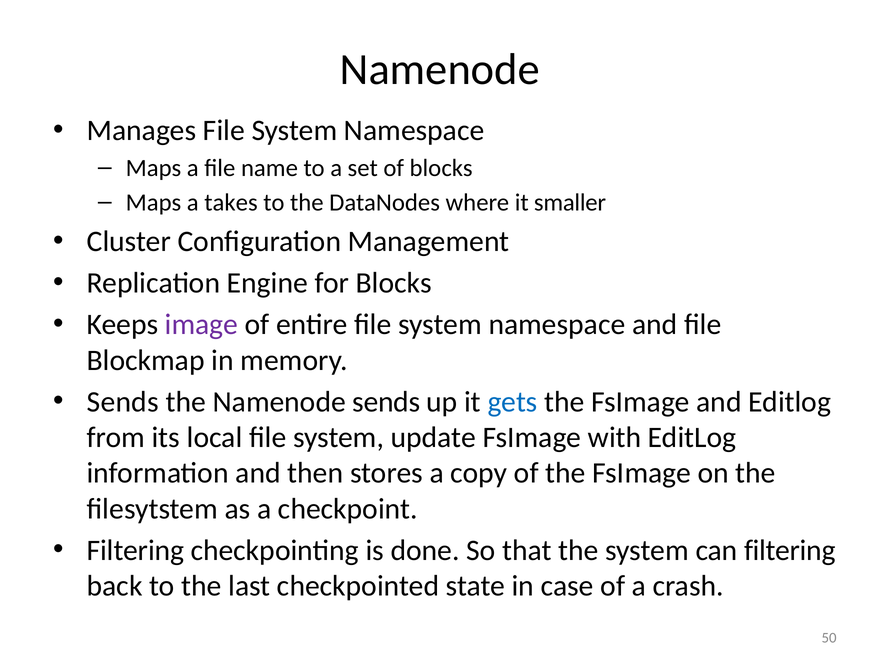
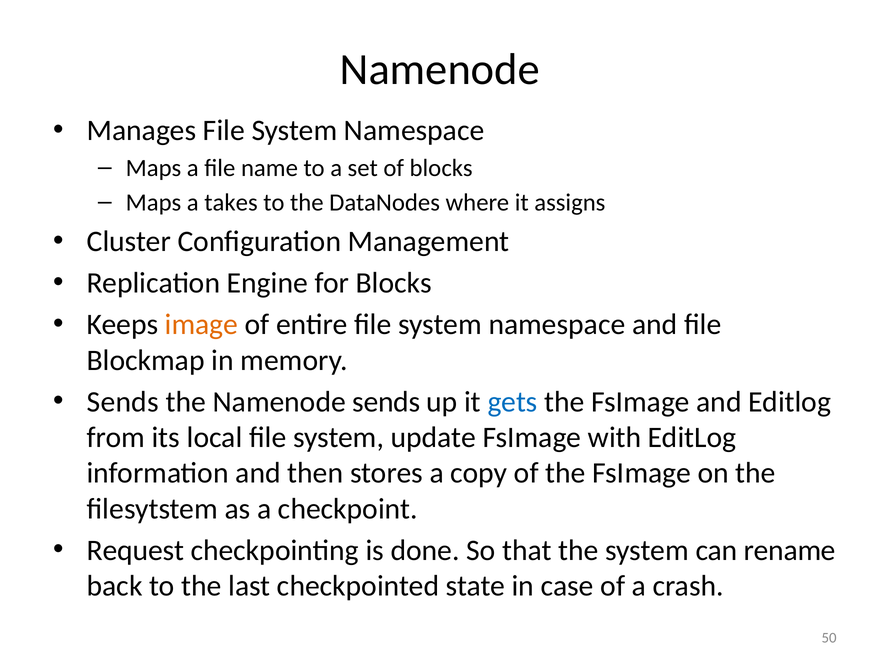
smaller: smaller -> assigns
image colour: purple -> orange
Filtering at (135, 550): Filtering -> Request
can filtering: filtering -> rename
